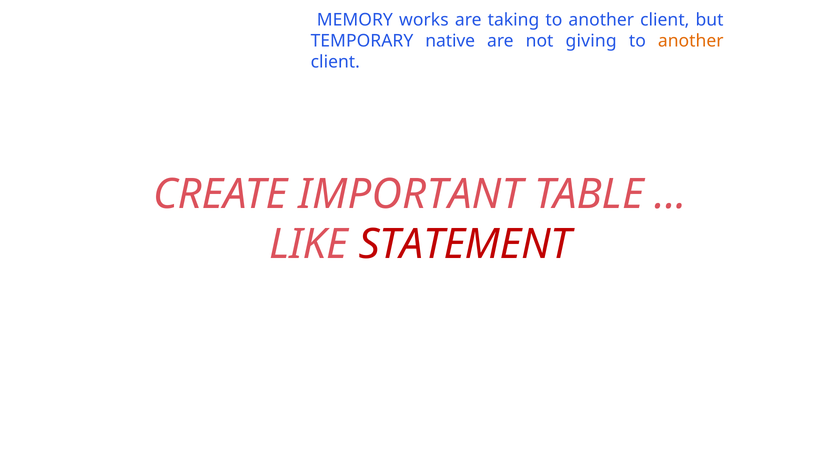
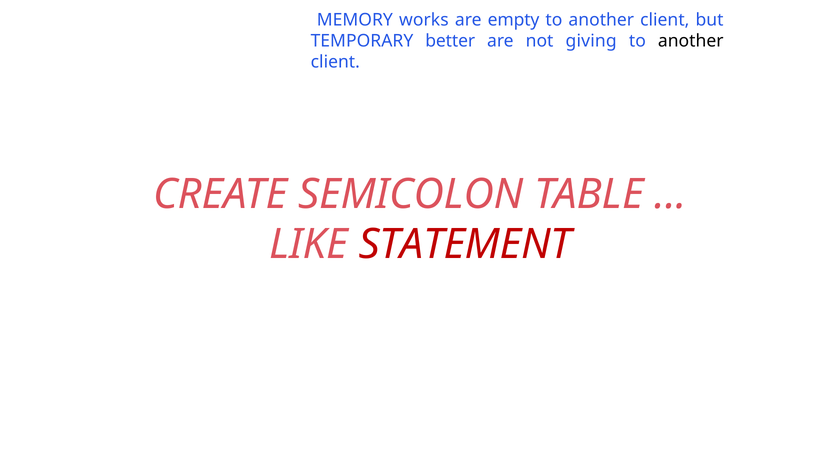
taking: taking -> empty
native: native -> better
another at (691, 41) colour: orange -> black
IMPORTANT: IMPORTANT -> SEMICOLON
